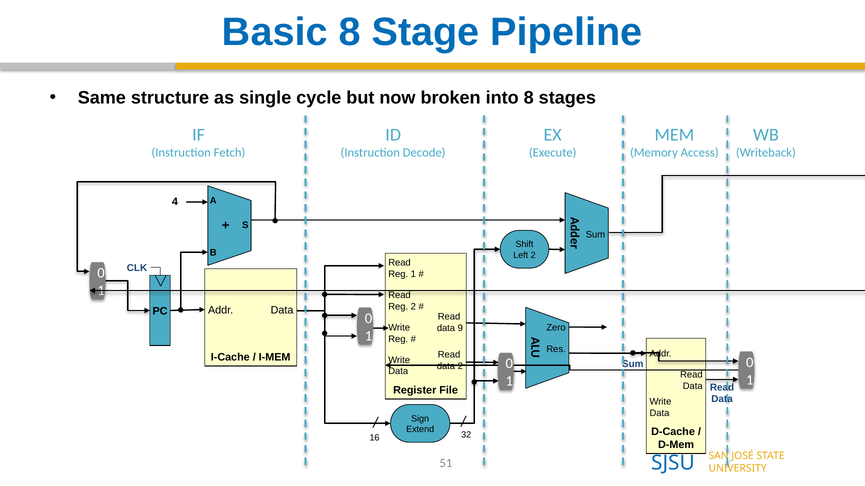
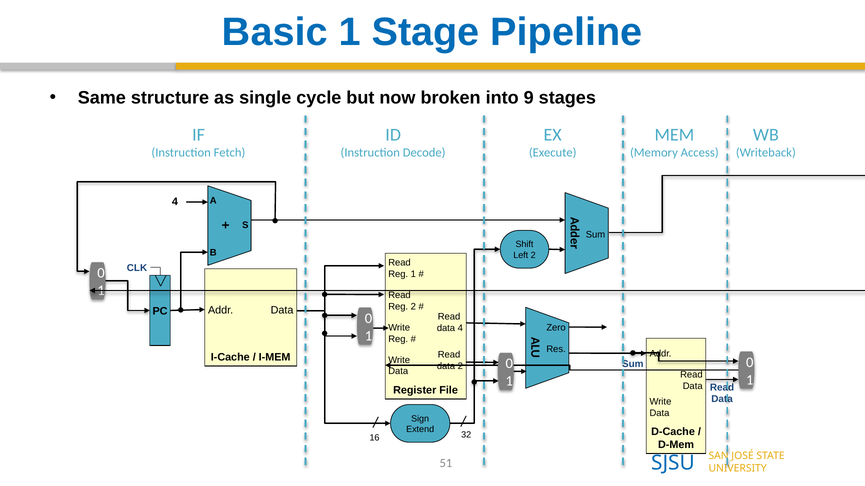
Basic 8: 8 -> 1
into 8: 8 -> 9
data 9: 9 -> 4
